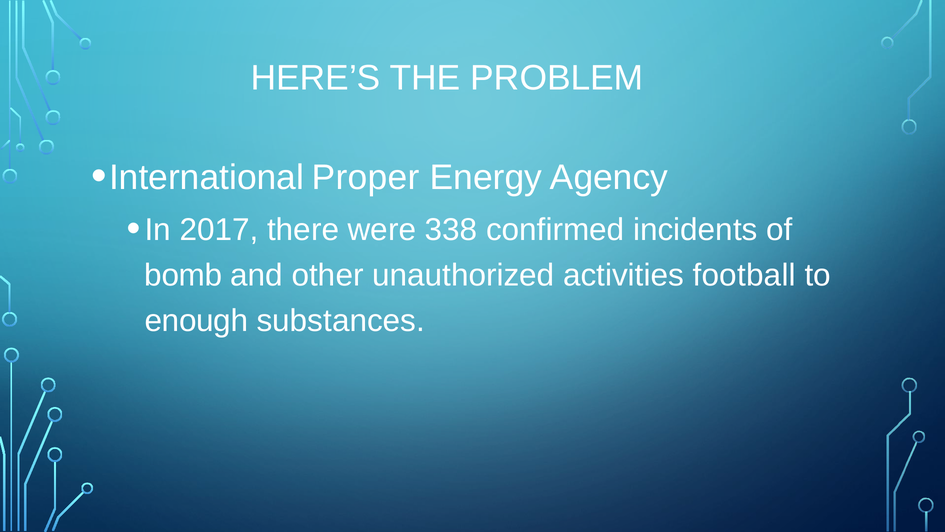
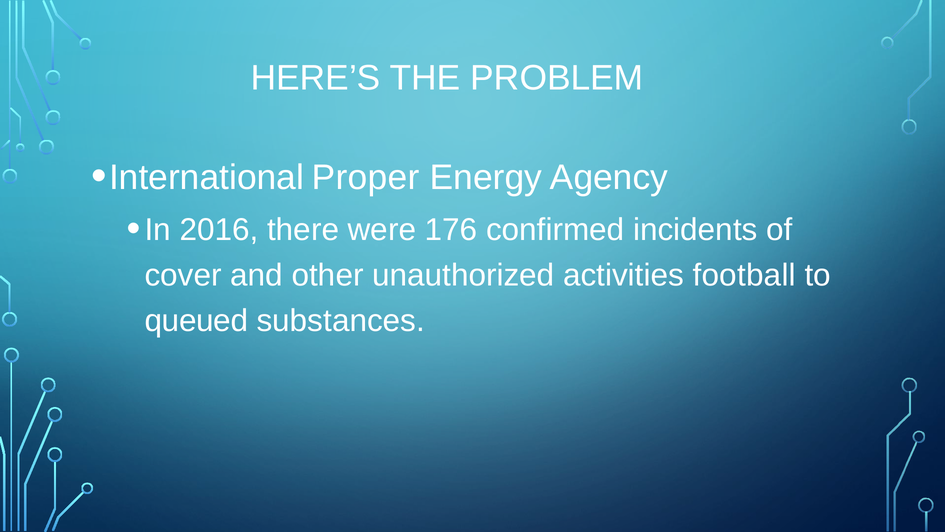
2017: 2017 -> 2016
338: 338 -> 176
bomb: bomb -> cover
enough: enough -> queued
